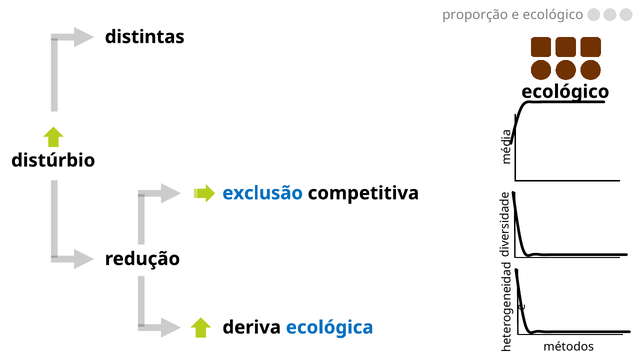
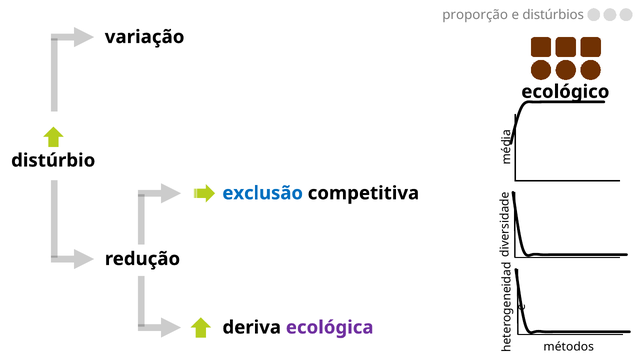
e ecológico: ecológico -> distúrbios
distintas: distintas -> variação
ecológica colour: blue -> purple
